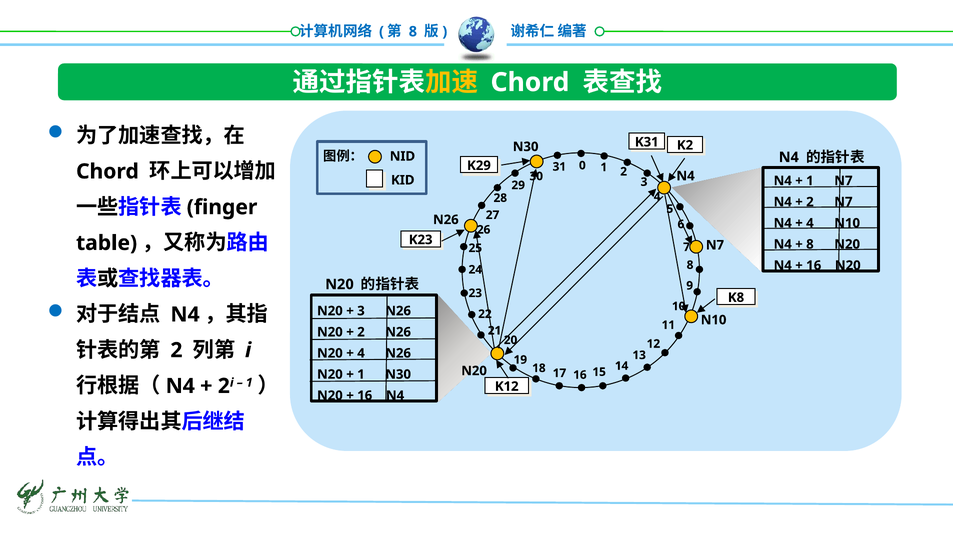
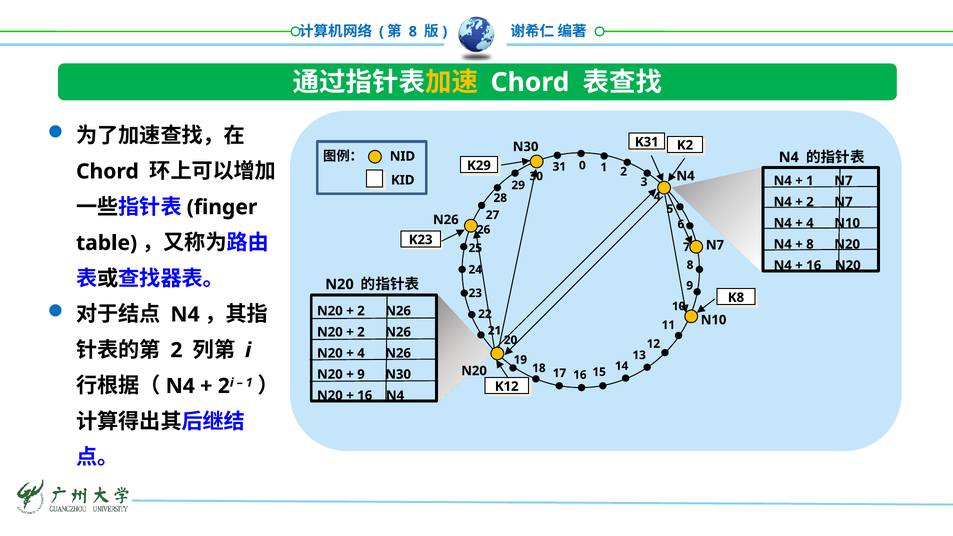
3 at (361, 311): 3 -> 2
1 at (361, 374): 1 -> 9
